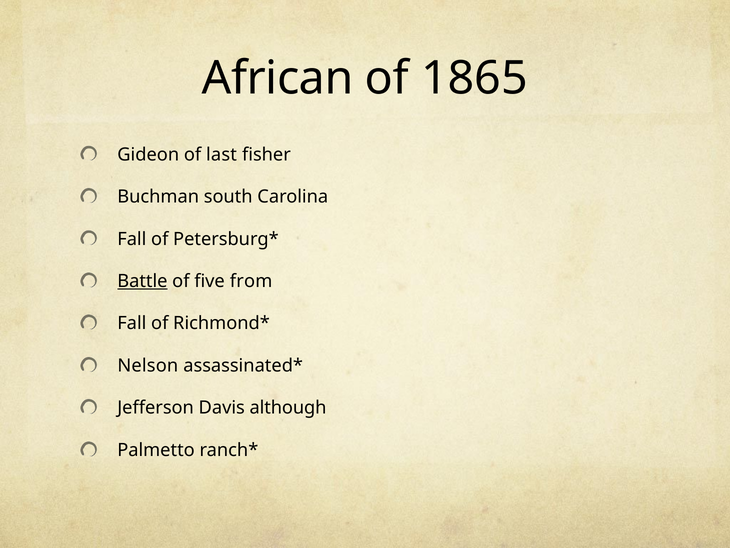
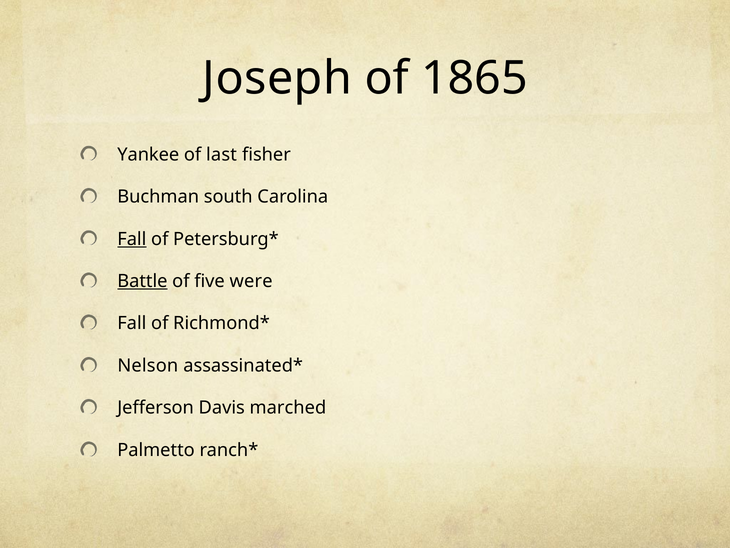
African: African -> Joseph
Gideon: Gideon -> Yankee
Fall at (132, 239) underline: none -> present
from: from -> were
although: although -> marched
